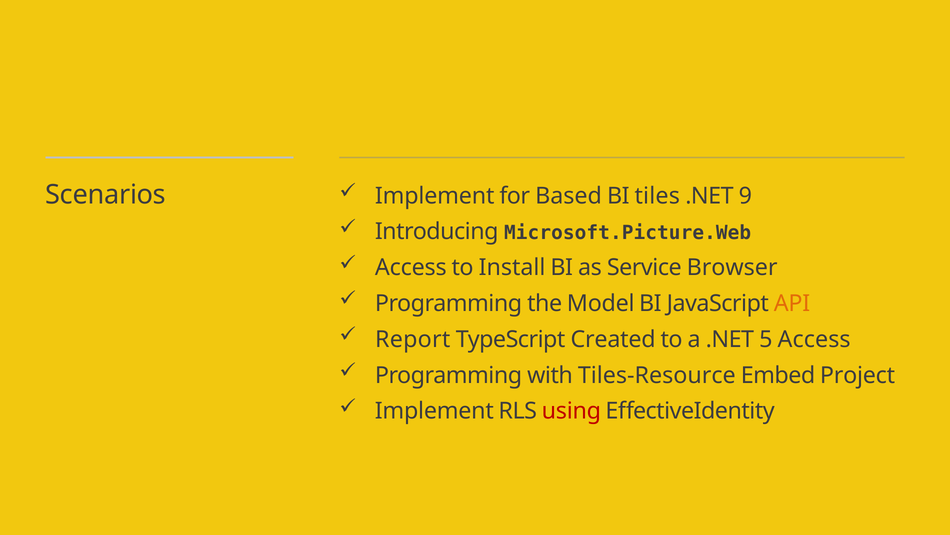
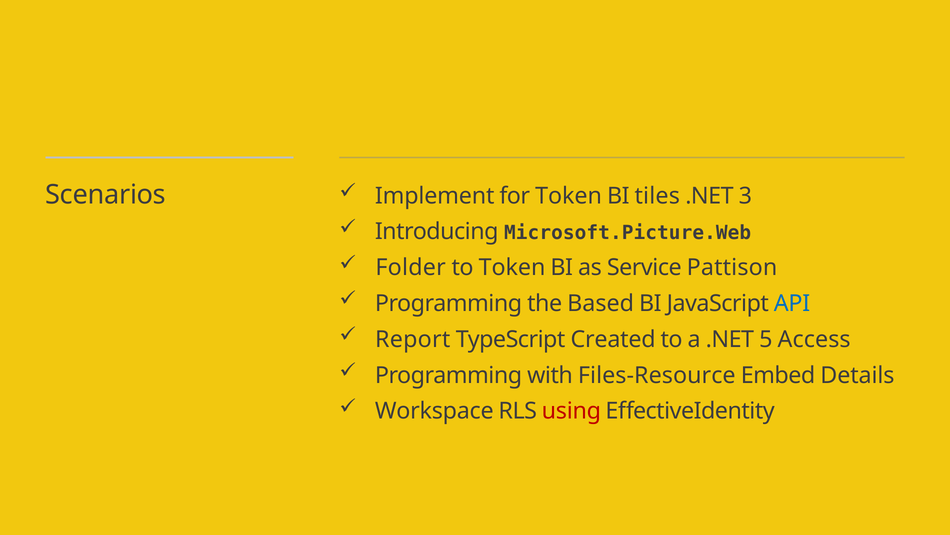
for Based: Based -> Token
9: 9 -> 3
Access at (411, 267): Access -> Folder
to Install: Install -> Token
Browser: Browser -> Pattison
Model: Model -> Based
API colour: orange -> blue
Tiles-Resource: Tiles-Resource -> Files-Resource
Project: Project -> Details
Implement at (434, 411): Implement -> Workspace
